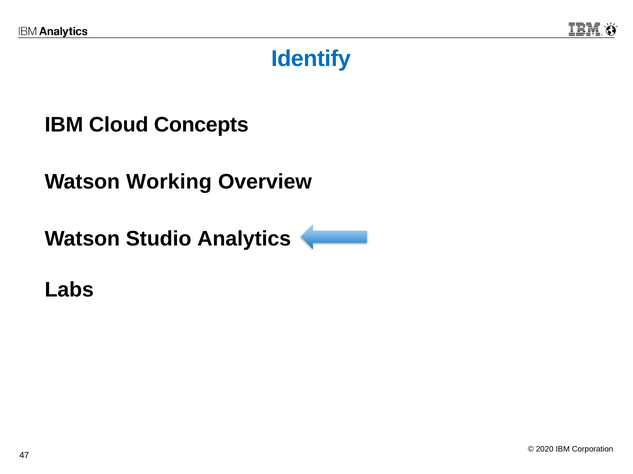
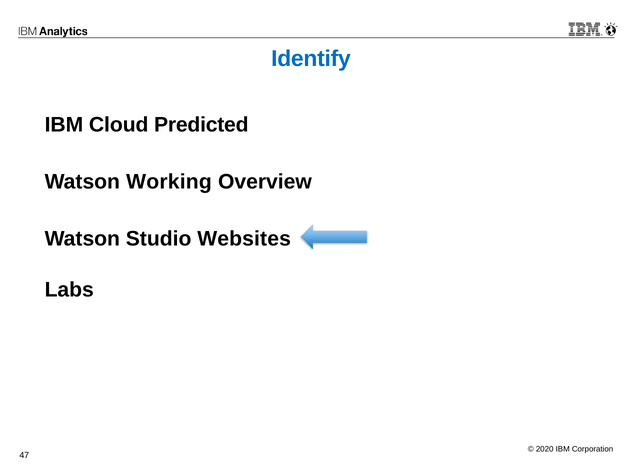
Concepts: Concepts -> Predicted
Analytics: Analytics -> Websites
